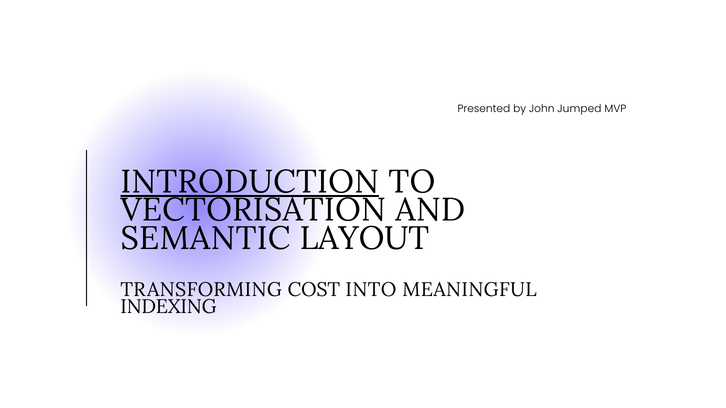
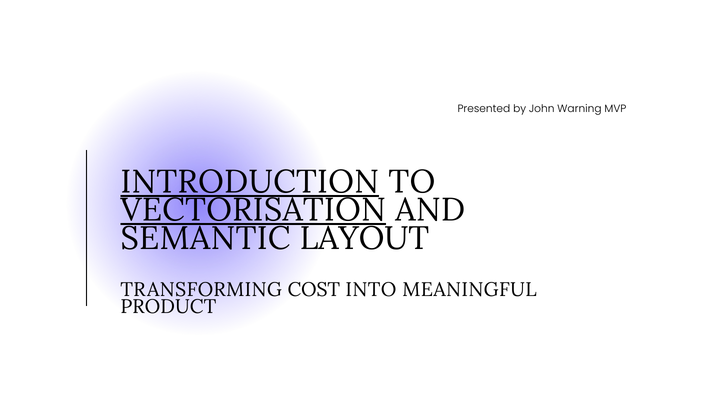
Jumped: Jumped -> Warning
VECTORISATION underline: none -> present
INDEXING: INDEXING -> PRODUCT
